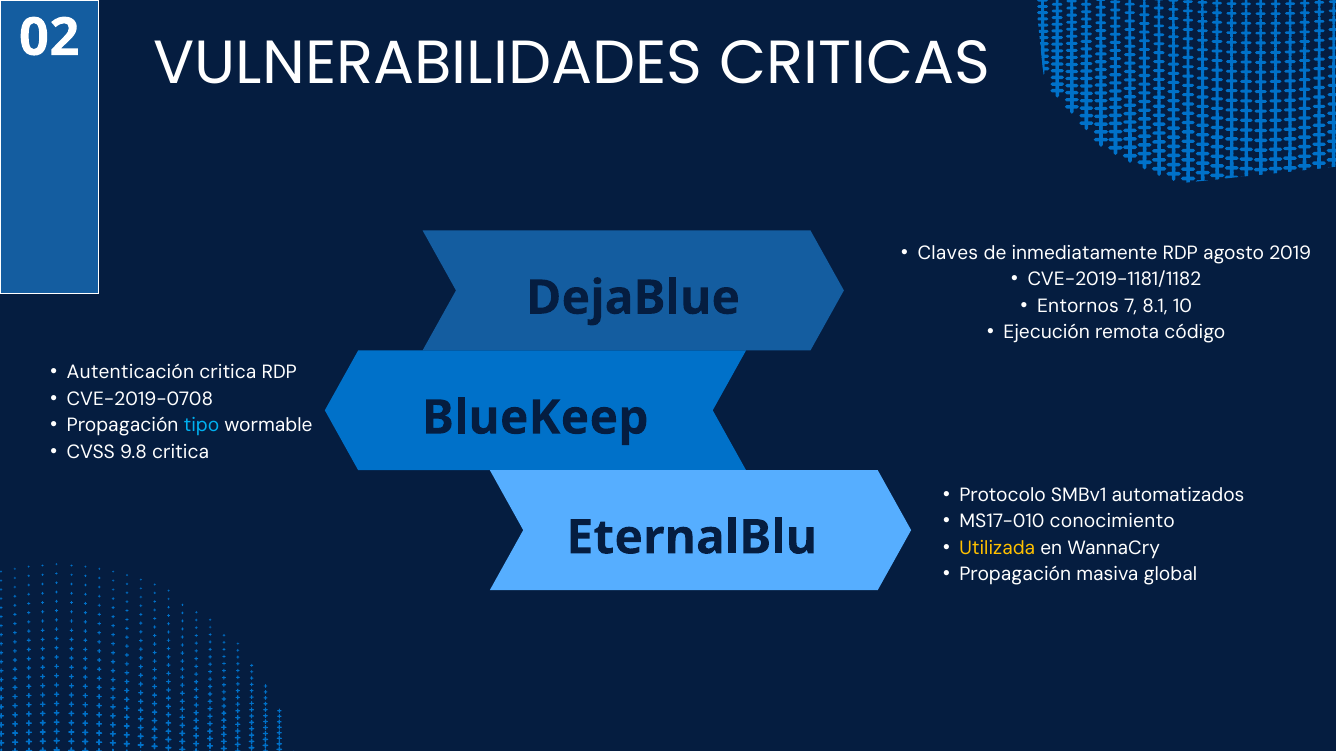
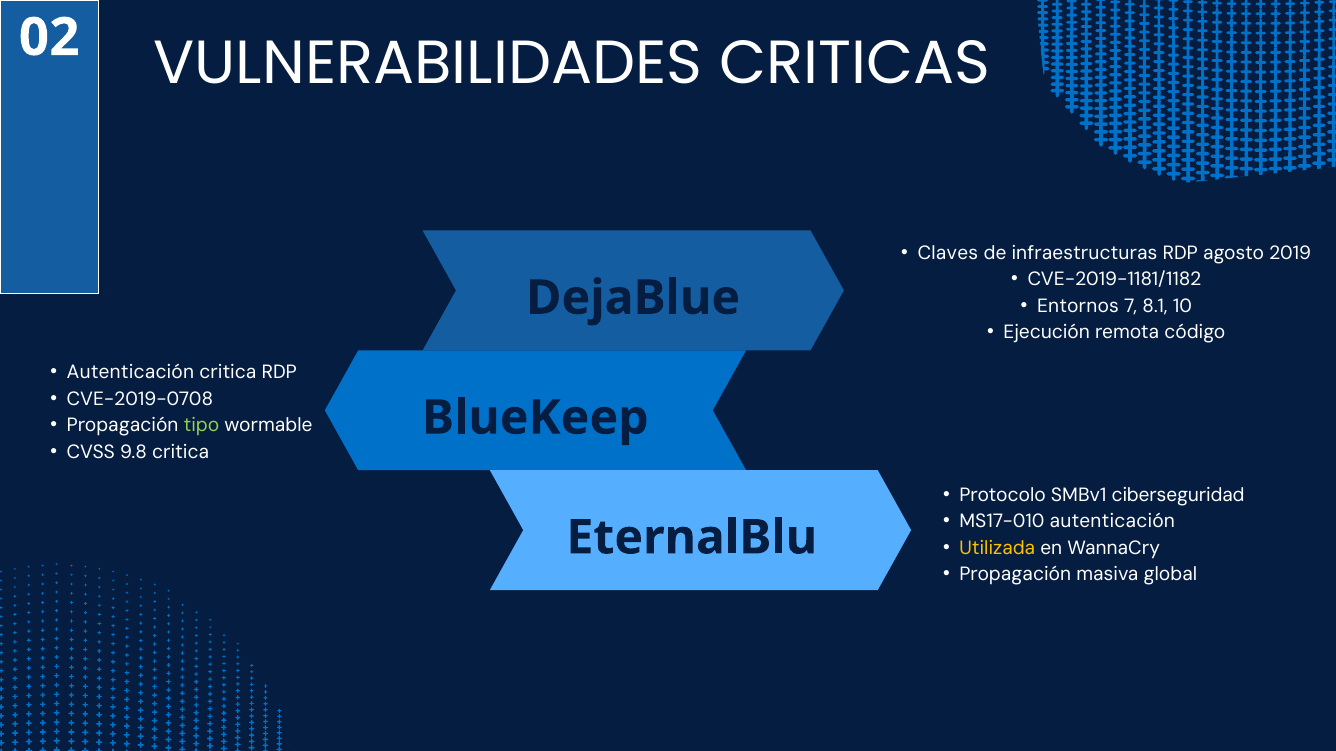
inmediatamente: inmediatamente -> infraestructuras
tipo colour: light blue -> light green
automatizados: automatizados -> ciberseguridad
MS17-010 conocimiento: conocimiento -> autenticación
